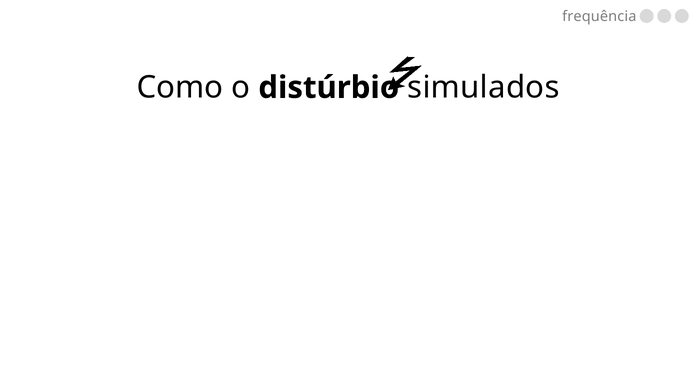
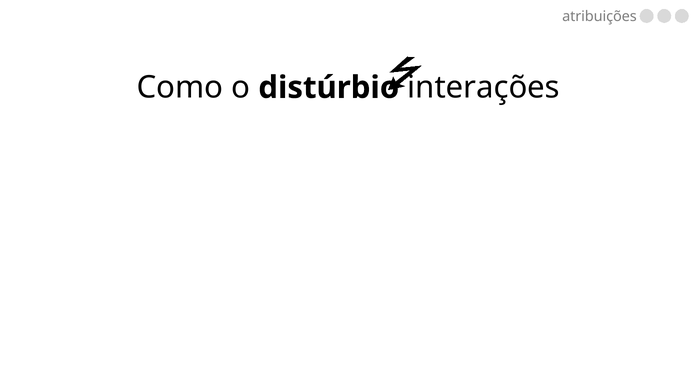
frequência: frequência -> atribuições
simulados: simulados -> interações
